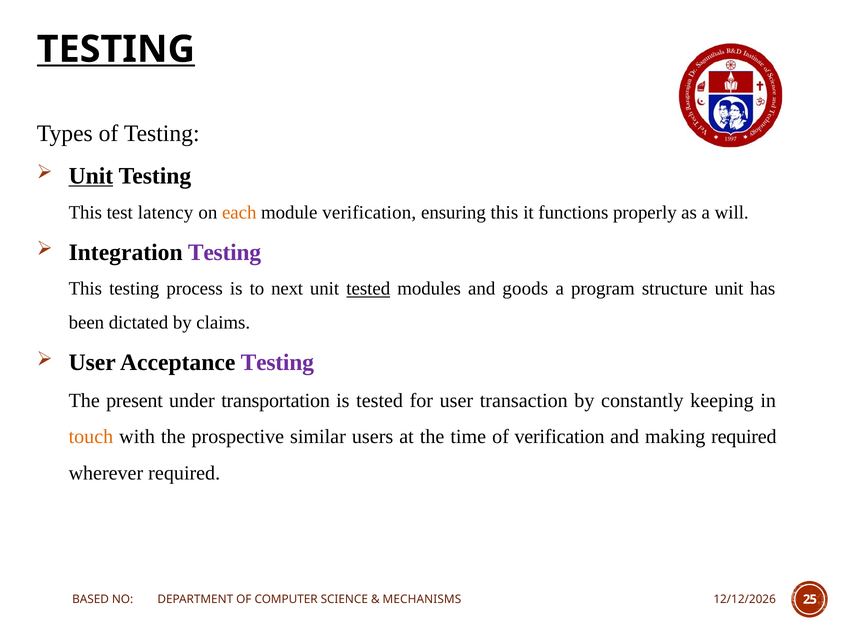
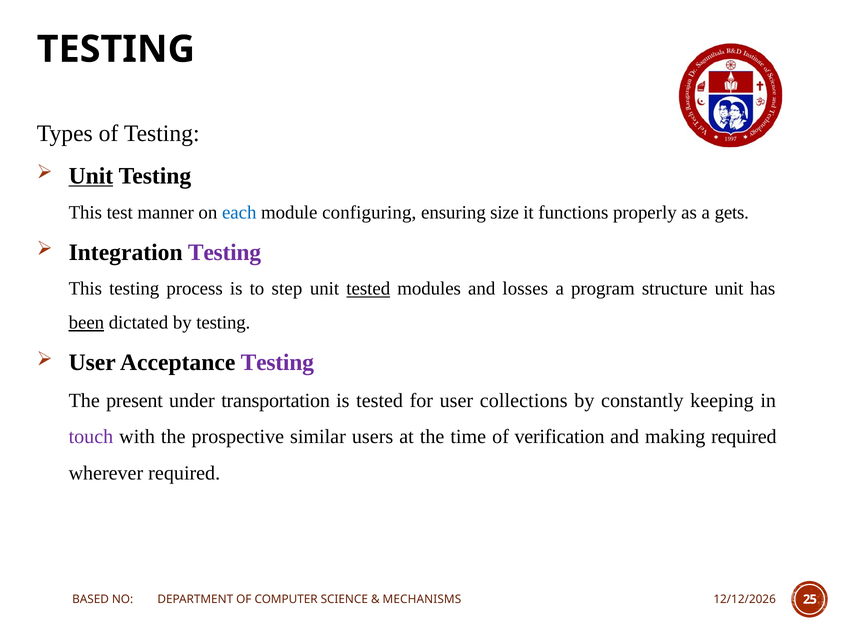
TESTING at (116, 49) underline: present -> none
latency: latency -> manner
each colour: orange -> blue
module verification: verification -> configuring
ensuring this: this -> size
will: will -> gets
next: next -> step
goods: goods -> losses
been underline: none -> present
by claims: claims -> testing
transaction: transaction -> collections
touch colour: orange -> purple
